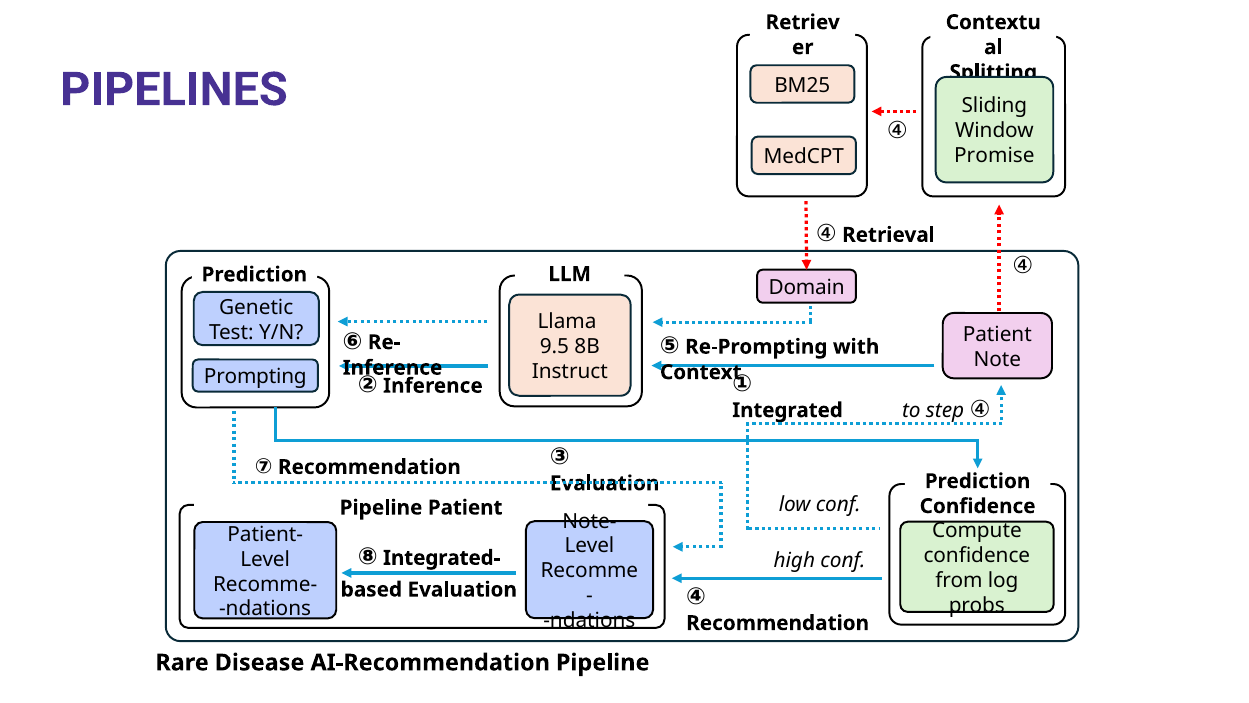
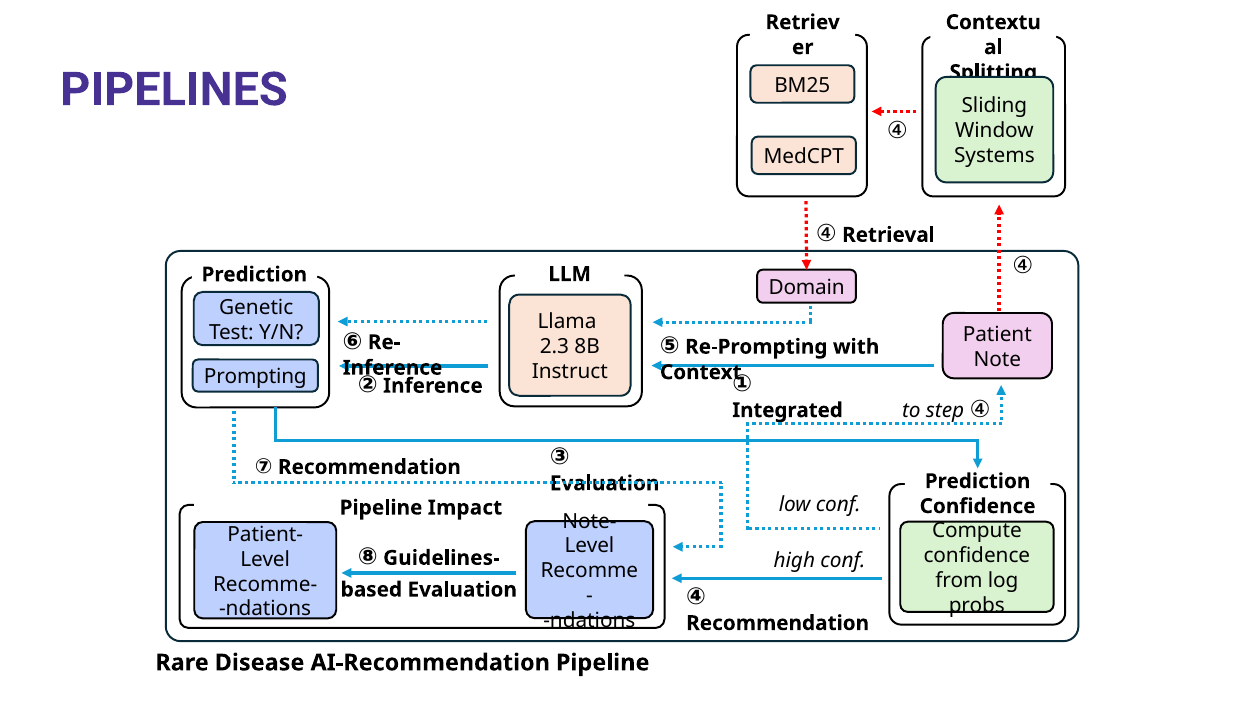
Promise: Promise -> Systems
9.5: 9.5 -> 2.3
Pipeline Patient: Patient -> Impact
Integrated-: Integrated- -> Guidelines-
